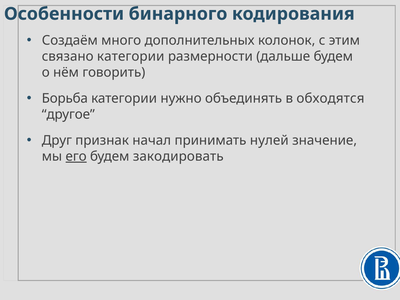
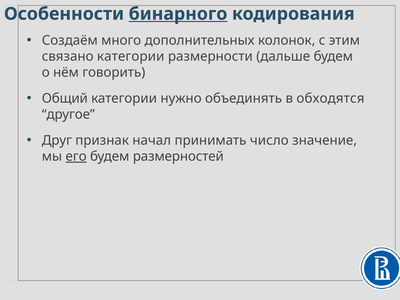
бинарного underline: none -> present
Борьба: Борьба -> Общий
нулей: нулей -> число
закодировать: закодировать -> размерностей
